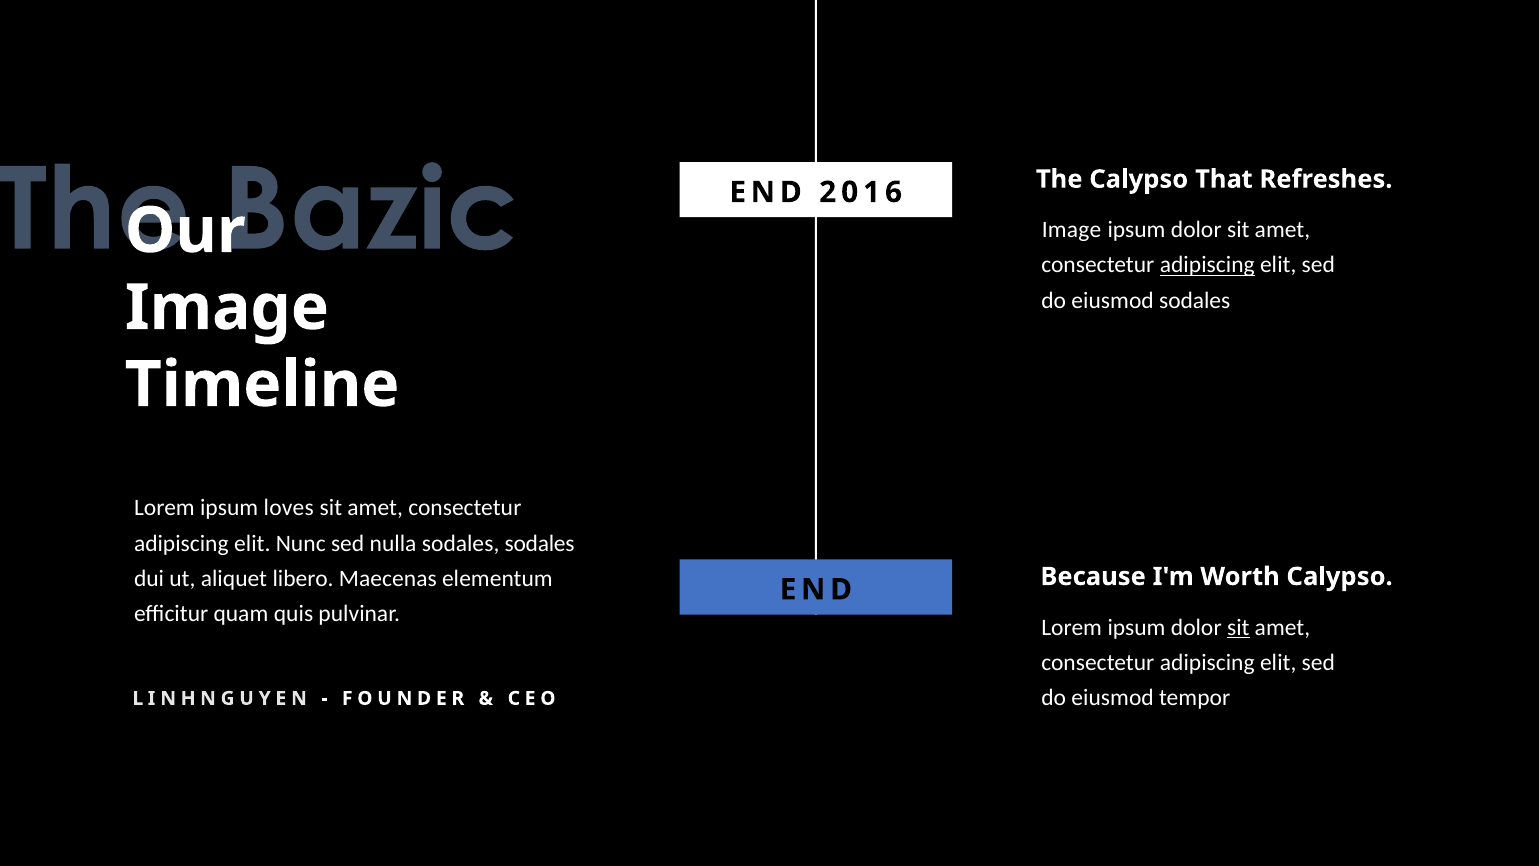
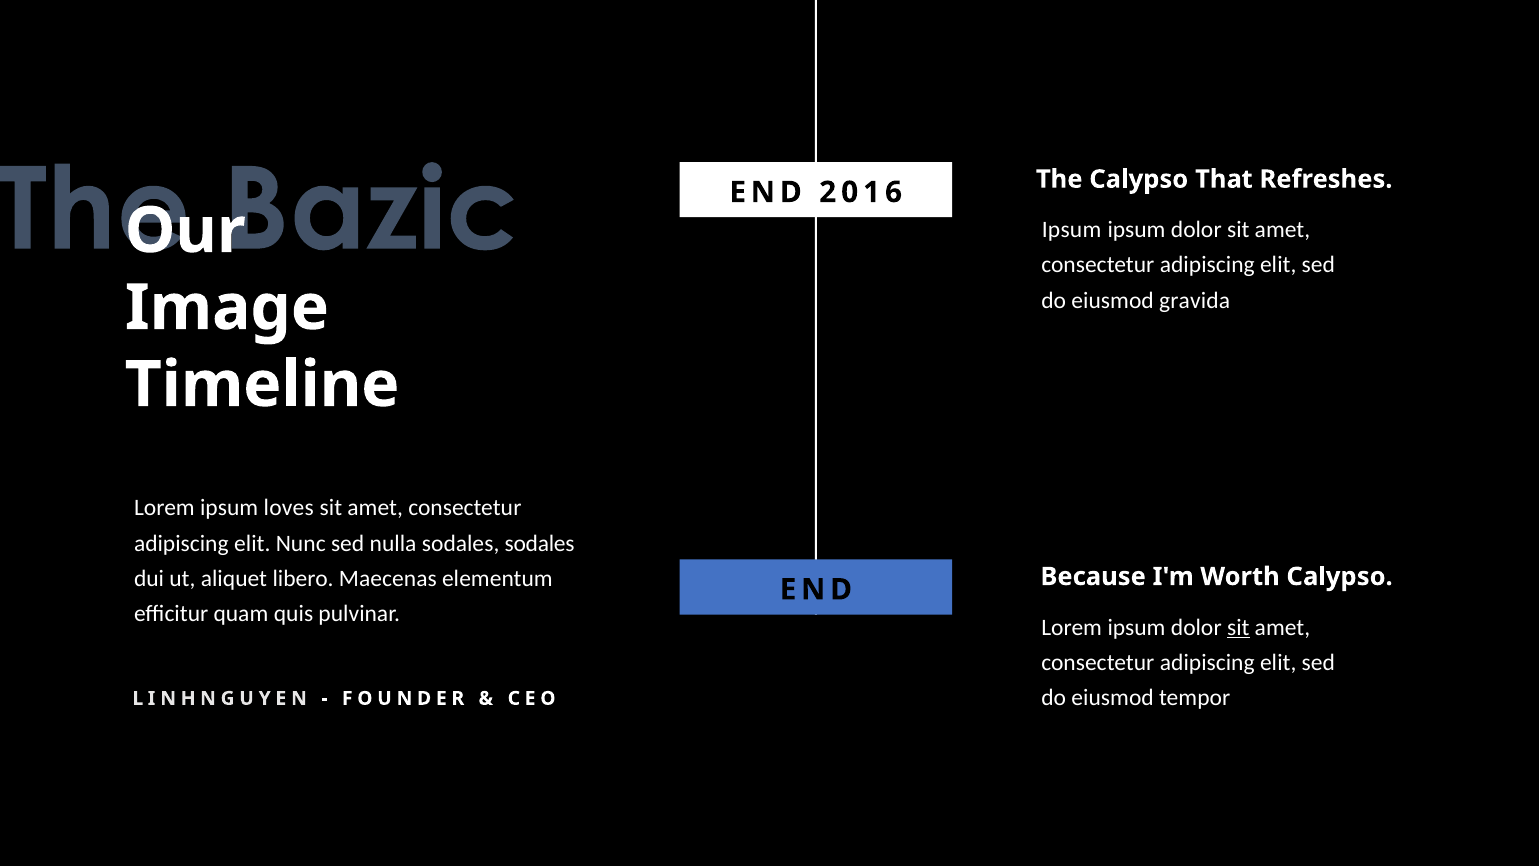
Image at (1072, 230): Image -> Ipsum
adipiscing at (1207, 265) underline: present -> none
eiusmod sodales: sodales -> gravida
